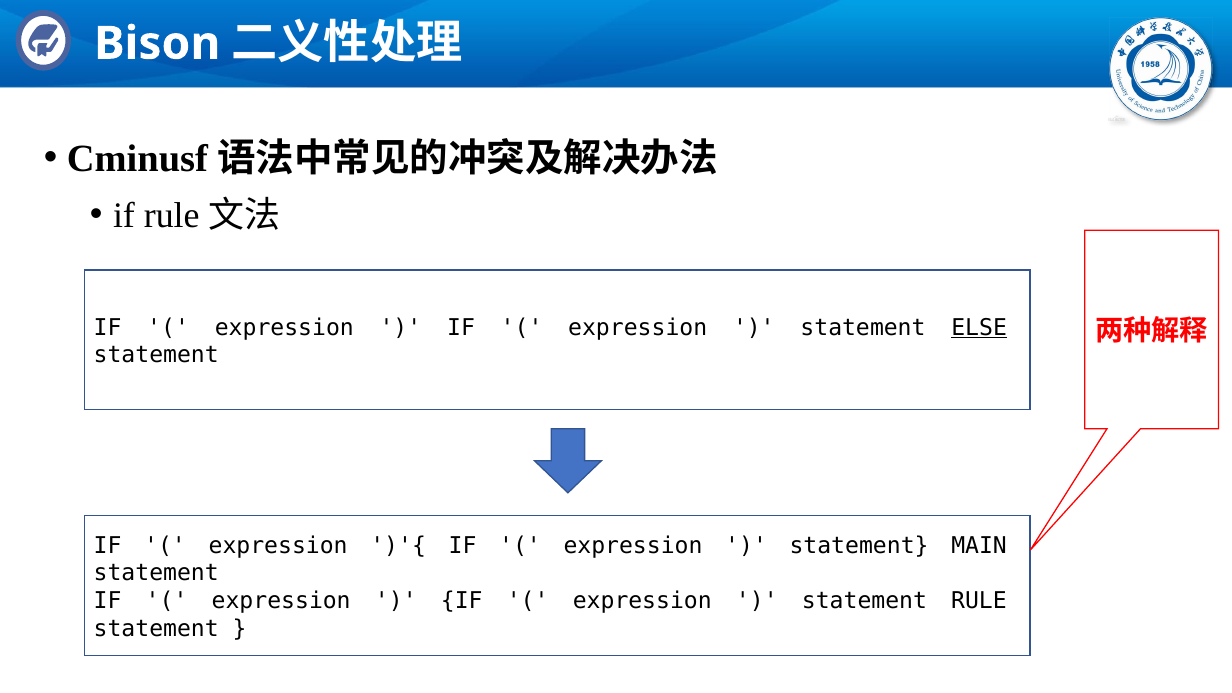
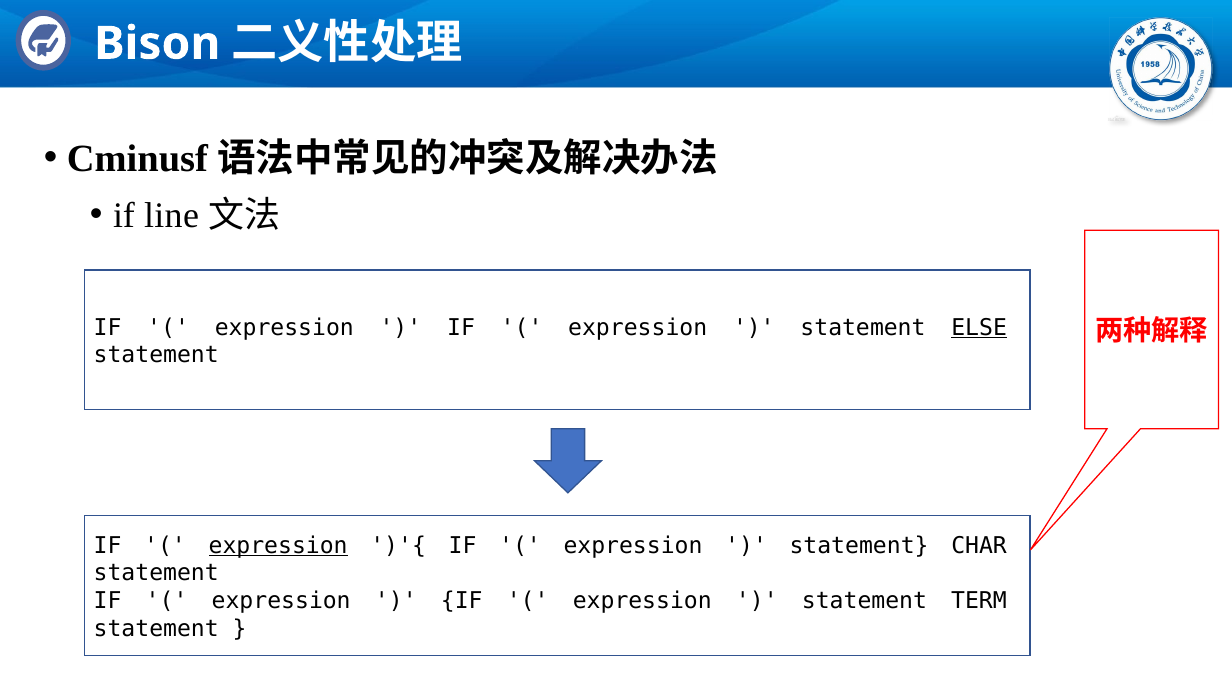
if rule: rule -> line
expression at (278, 546) underline: none -> present
MAIN: MAIN -> CHAR
statement RULE: RULE -> TERM
